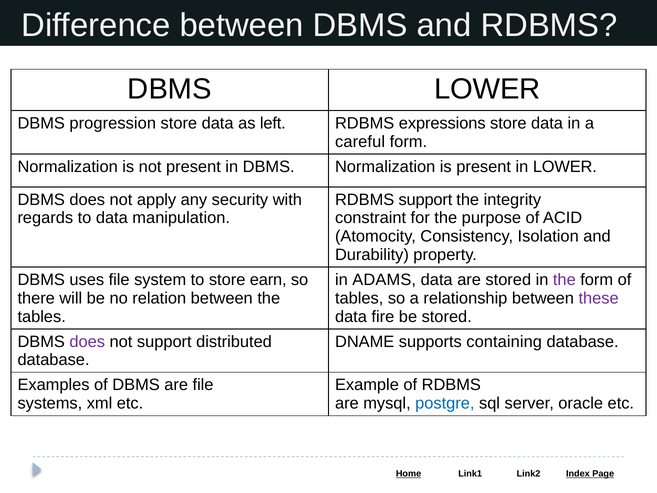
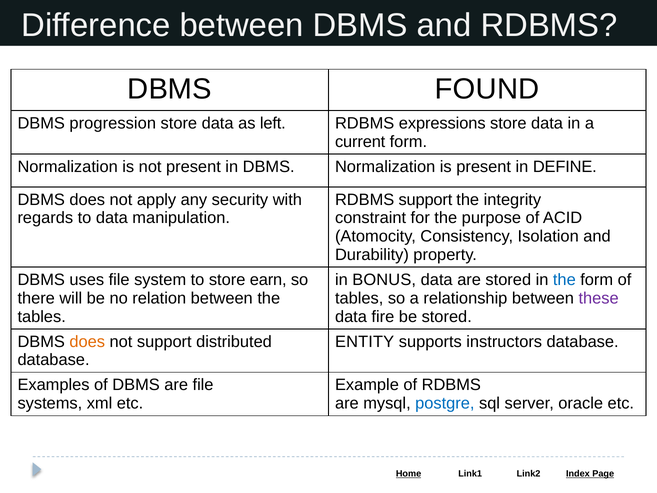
DBMS LOWER: LOWER -> FOUND
careful: careful -> current
in LOWER: LOWER -> DEFINE
ADAMS: ADAMS -> BONUS
the at (564, 280) colour: purple -> blue
does at (87, 341) colour: purple -> orange
DNAME: DNAME -> ENTITY
containing: containing -> instructors
